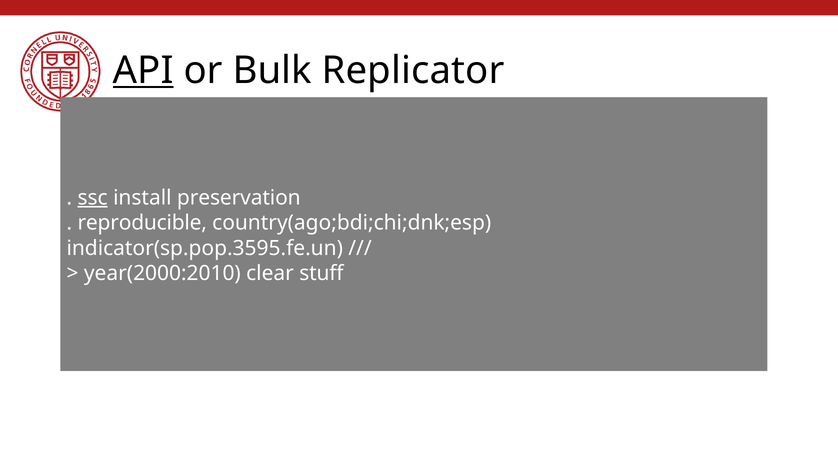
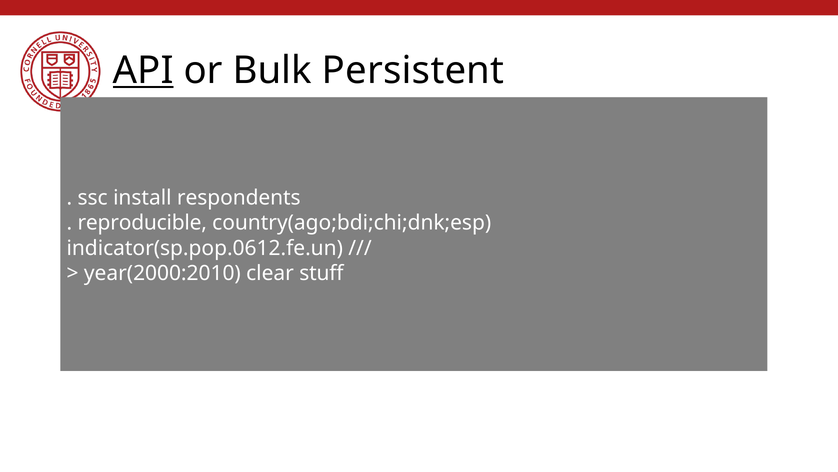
Replicator: Replicator -> Persistent
ssc underline: present -> none
preservation: preservation -> respondents
indicator(sp.pop.3595.fe.un: indicator(sp.pop.3595.fe.un -> indicator(sp.pop.0612.fe.un
